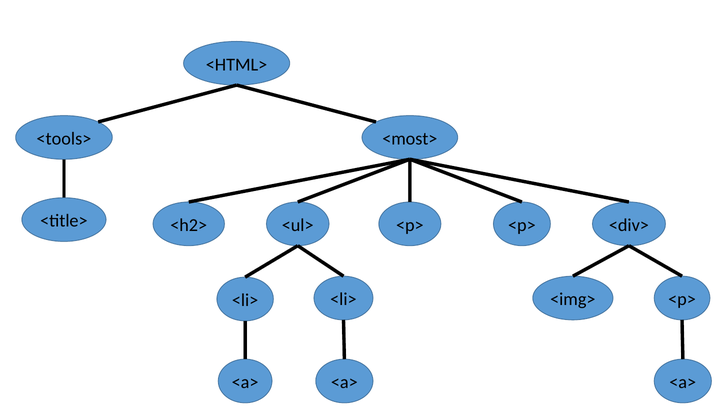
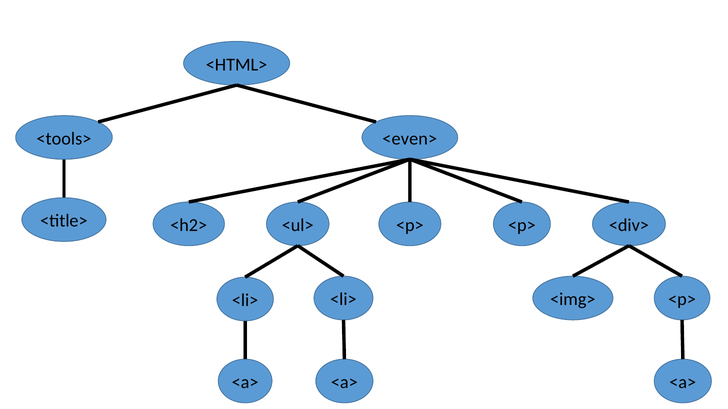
<most>: <most> -> <even>
